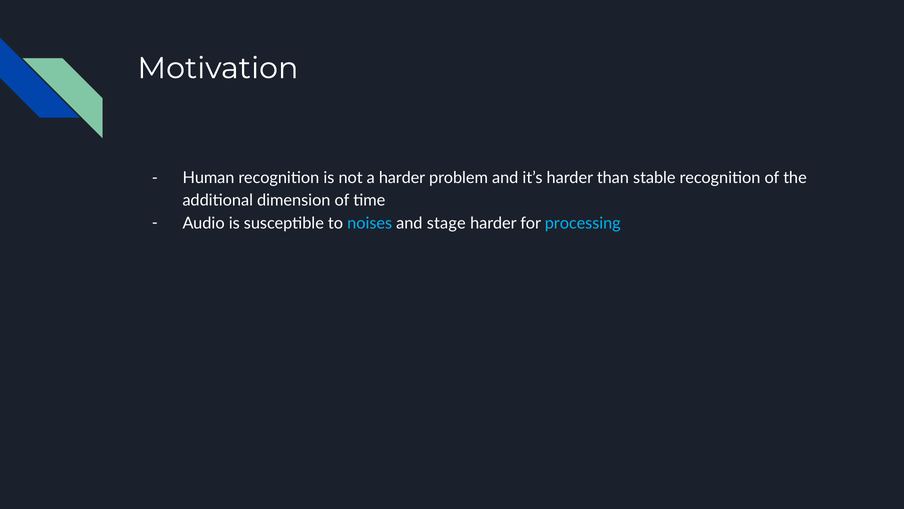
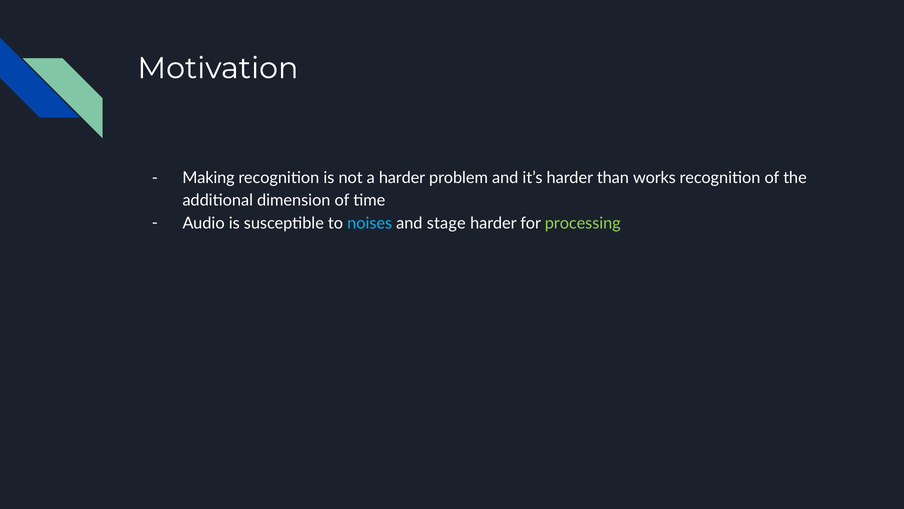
Human: Human -> Making
stable: stable -> works
processing colour: light blue -> light green
